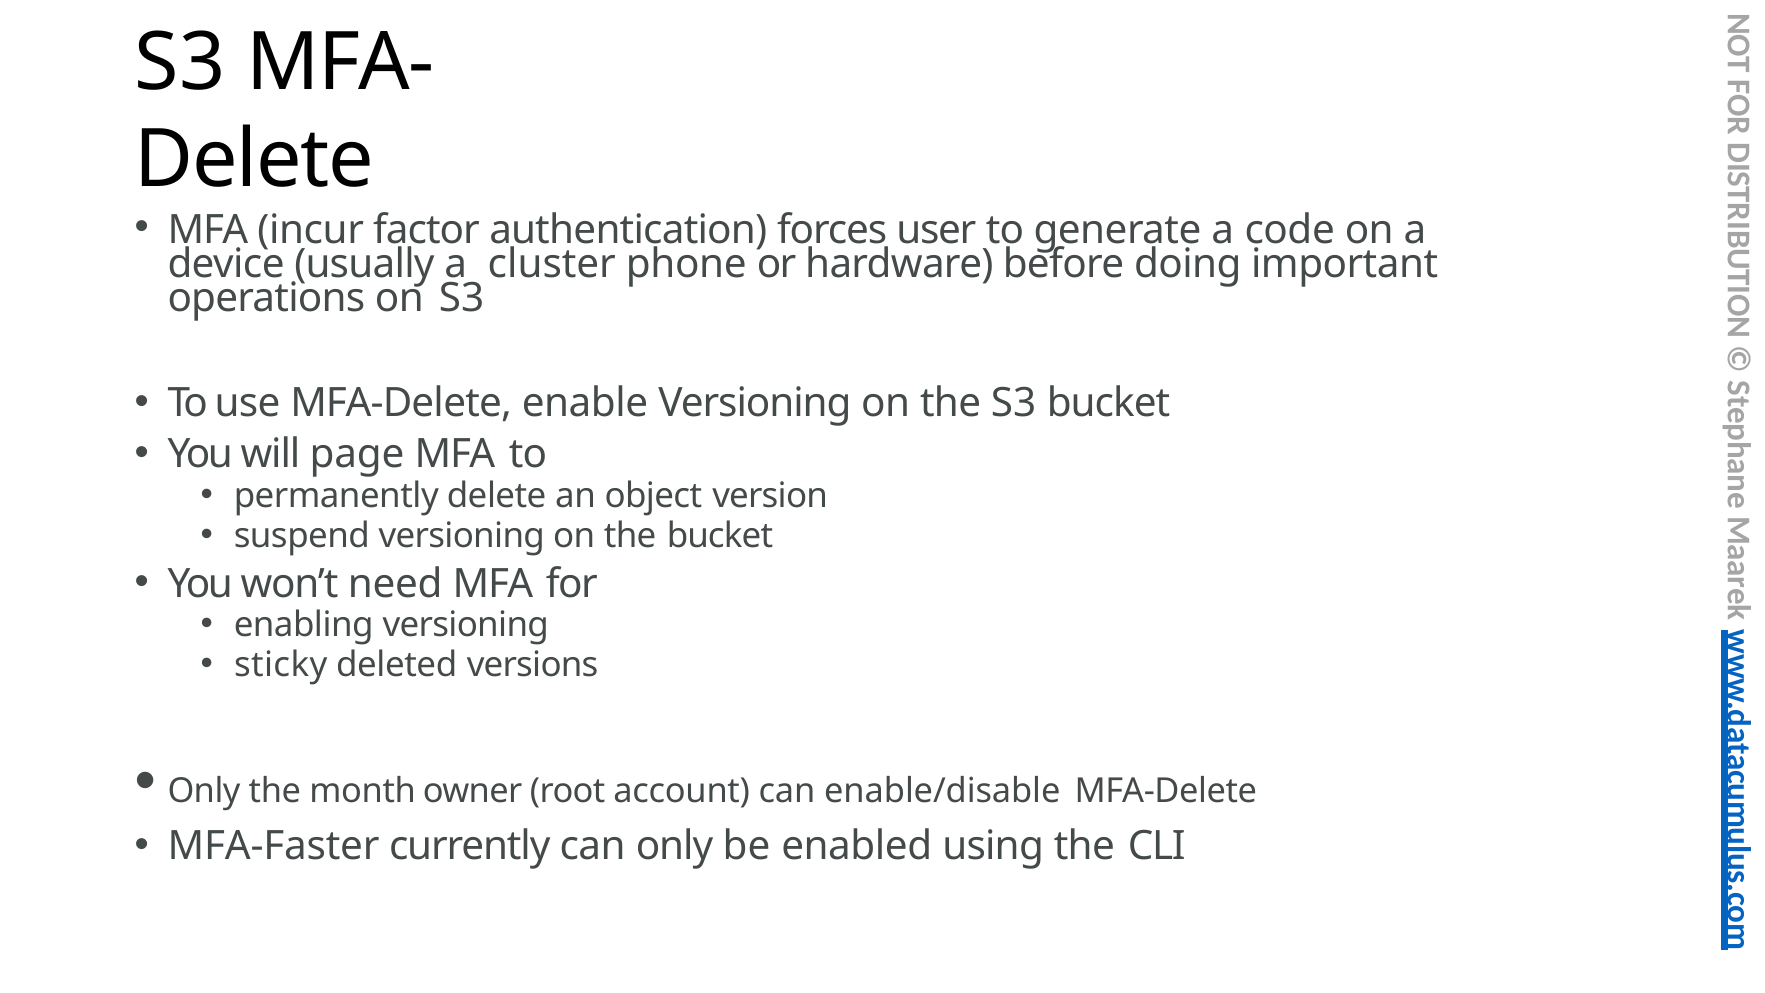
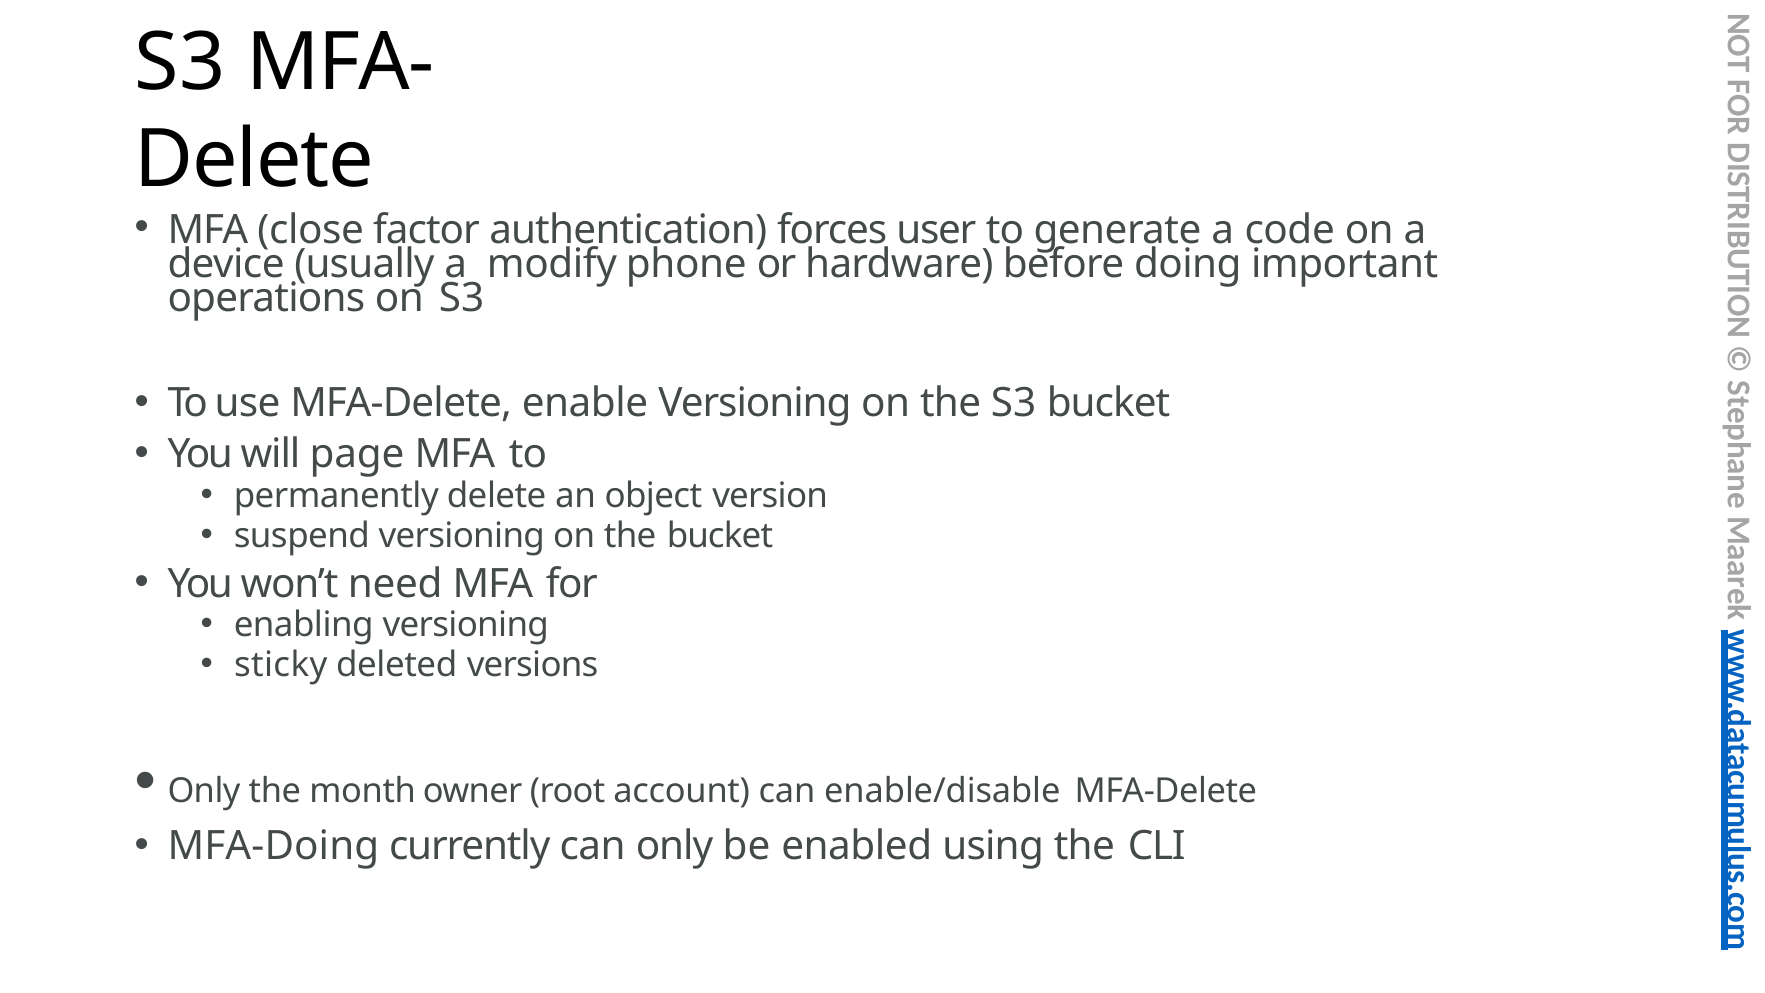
incur: incur -> close
cluster: cluster -> modify
MFA-Faster: MFA-Faster -> MFA-Doing
